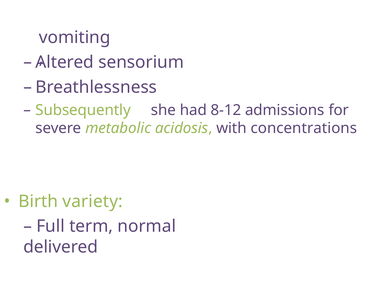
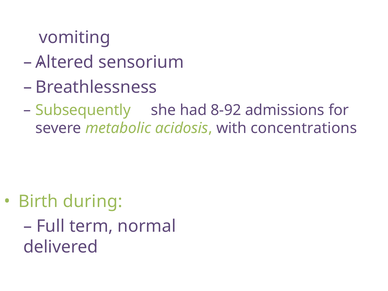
8-12: 8-12 -> 8-92
variety: variety -> during
